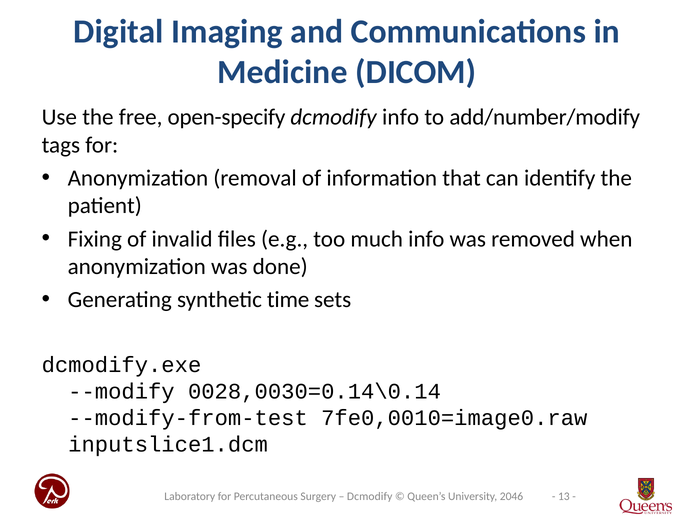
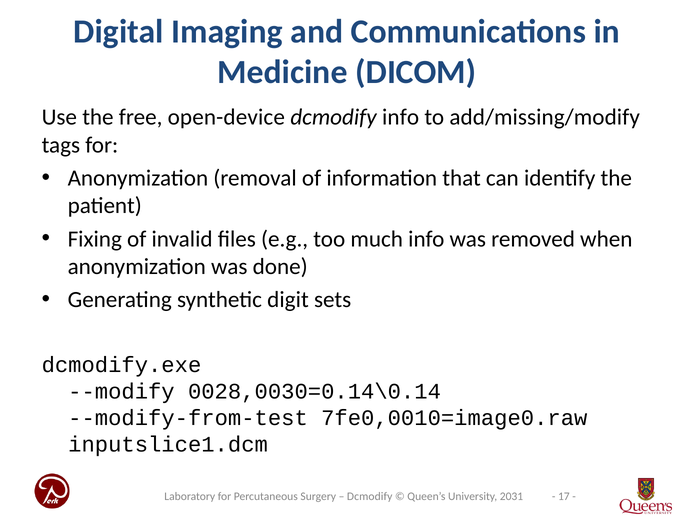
open-specify: open-specify -> open-device
add/number/modify: add/number/modify -> add/missing/modify
time: time -> digit
13: 13 -> 17
2046: 2046 -> 2031
